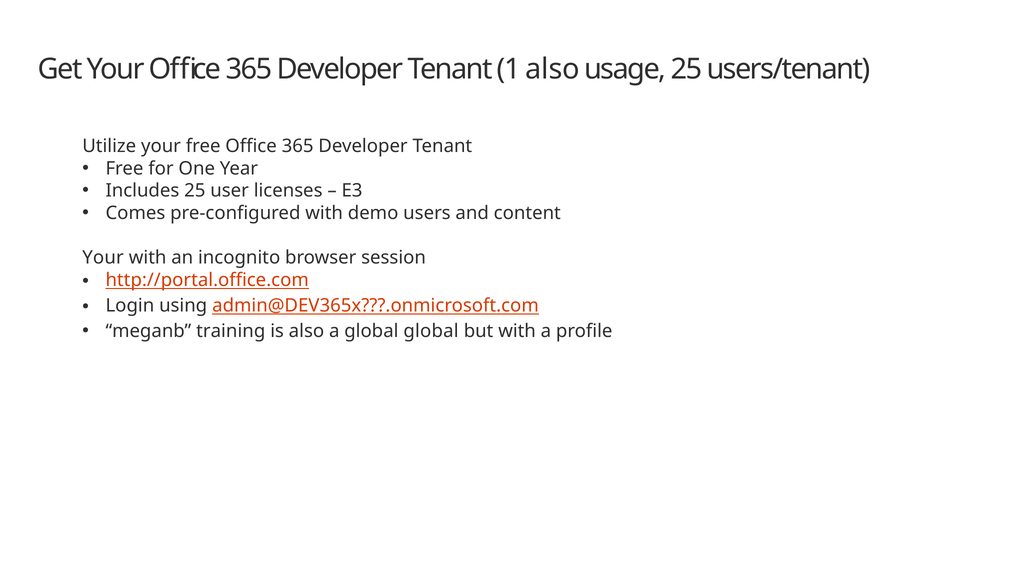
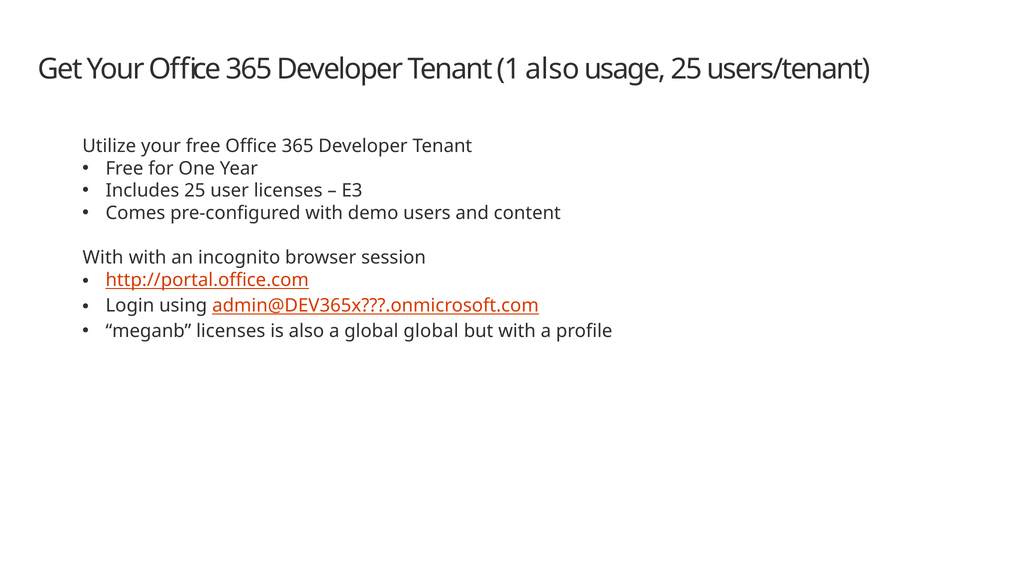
Your at (103, 258): Your -> With
meganb training: training -> licenses
